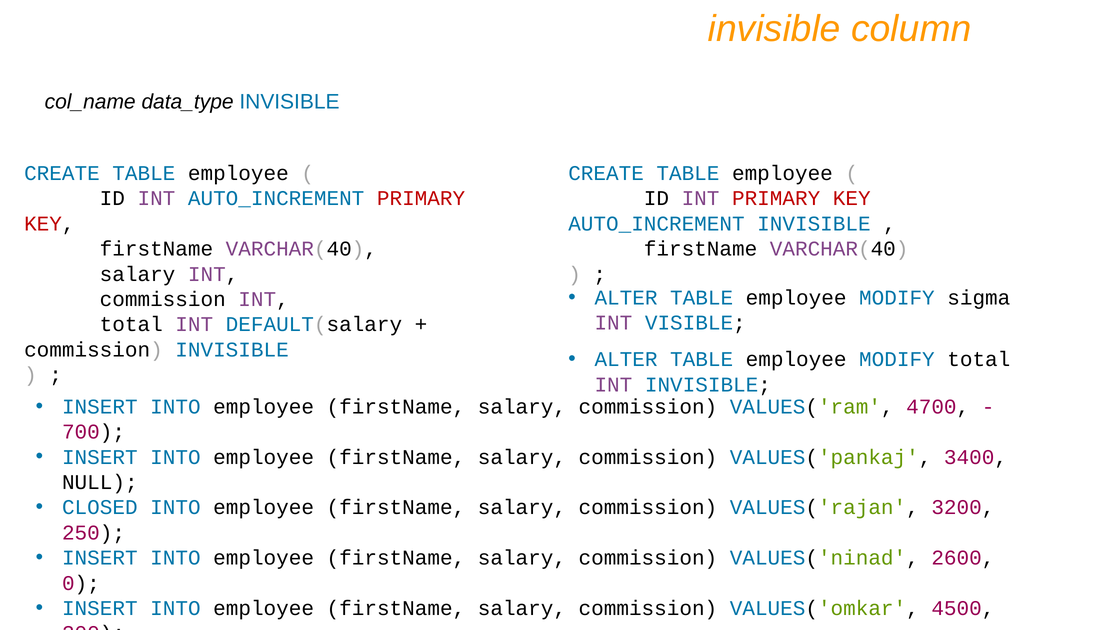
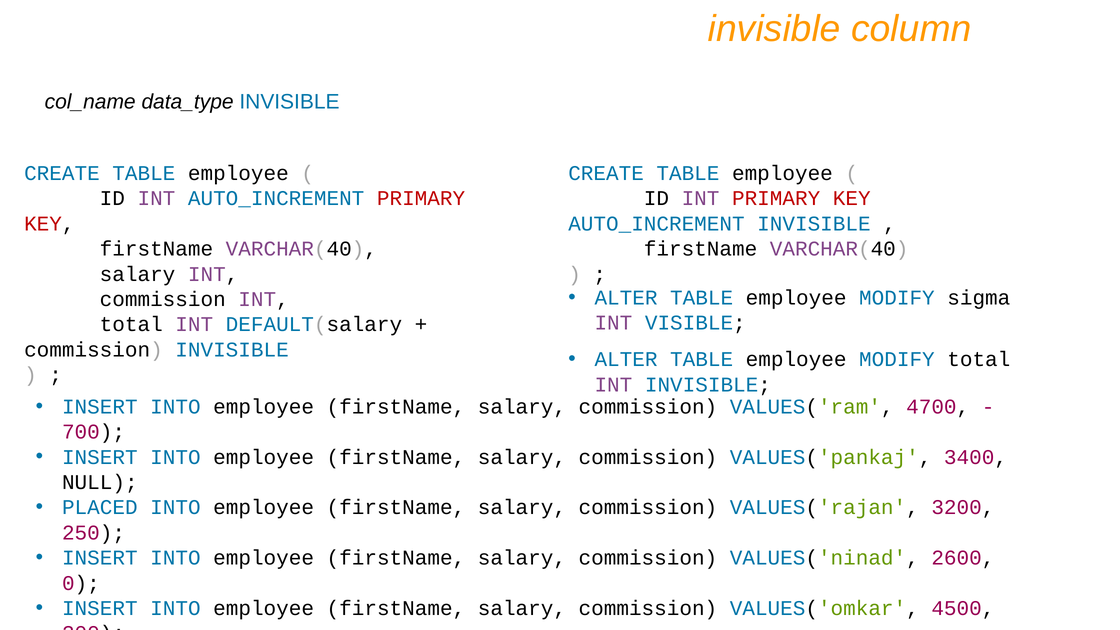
CLOSED: CLOSED -> PLACED
